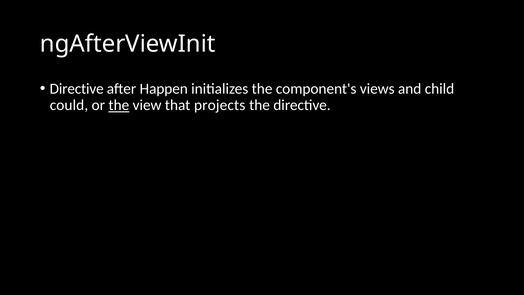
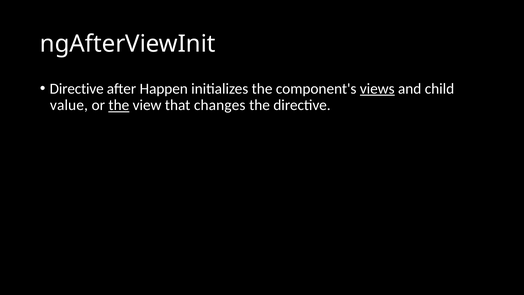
views underline: none -> present
could: could -> value
projects: projects -> changes
